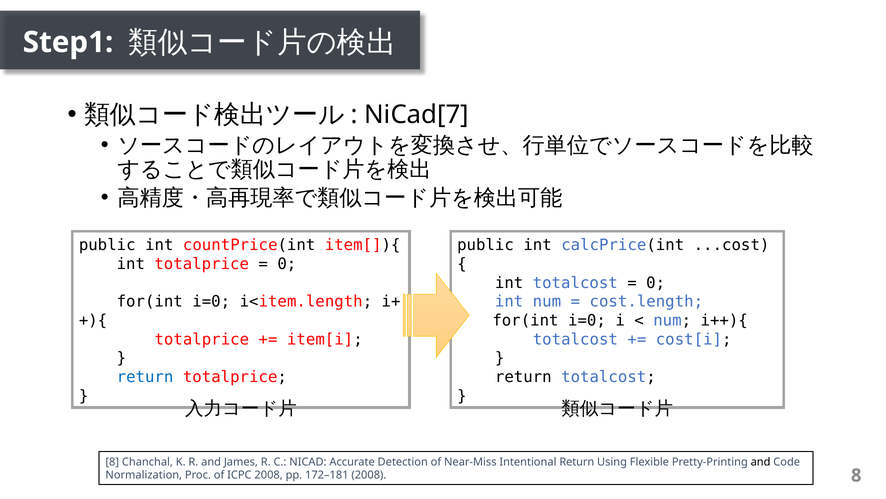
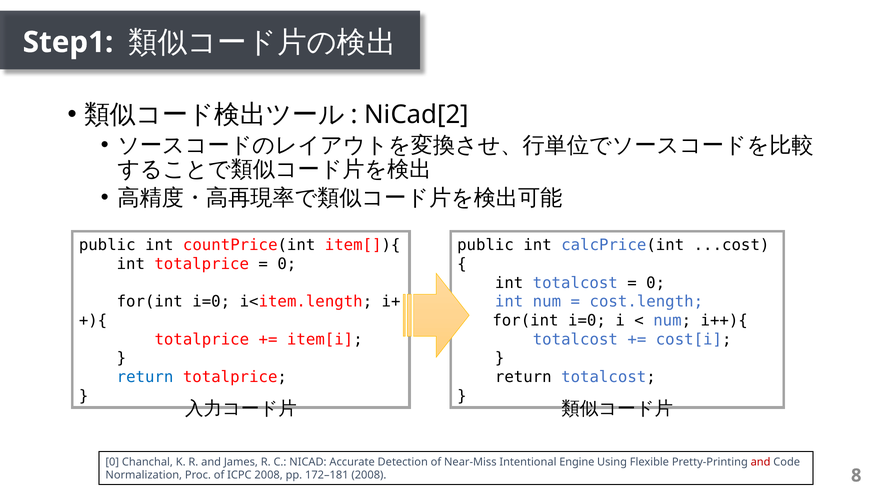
NiCad[7: NiCad[7 -> NiCad[2
8 at (112, 461): 8 -> 0
Intentional Return: Return -> Engine
and at (761, 461) colour: black -> red
